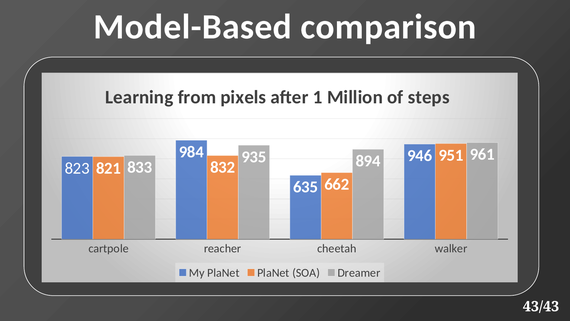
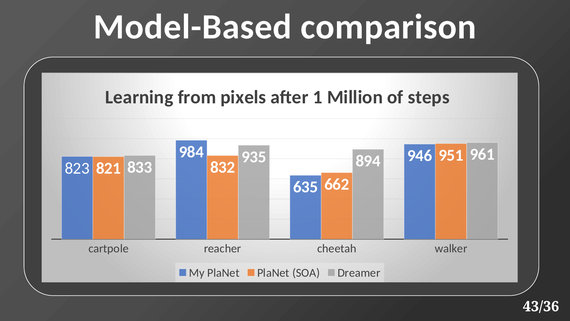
43/43: 43/43 -> 43/36
